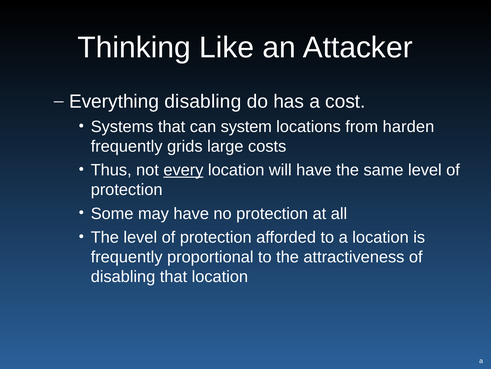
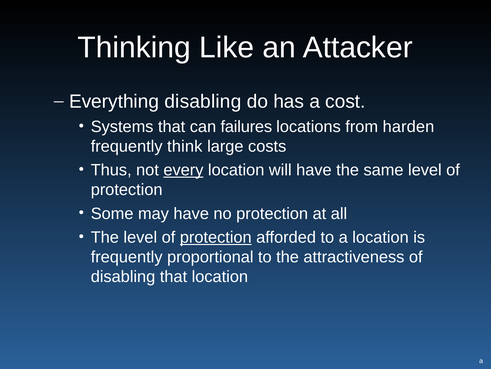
system: system -> failures
grids: grids -> think
protection at (216, 237) underline: none -> present
